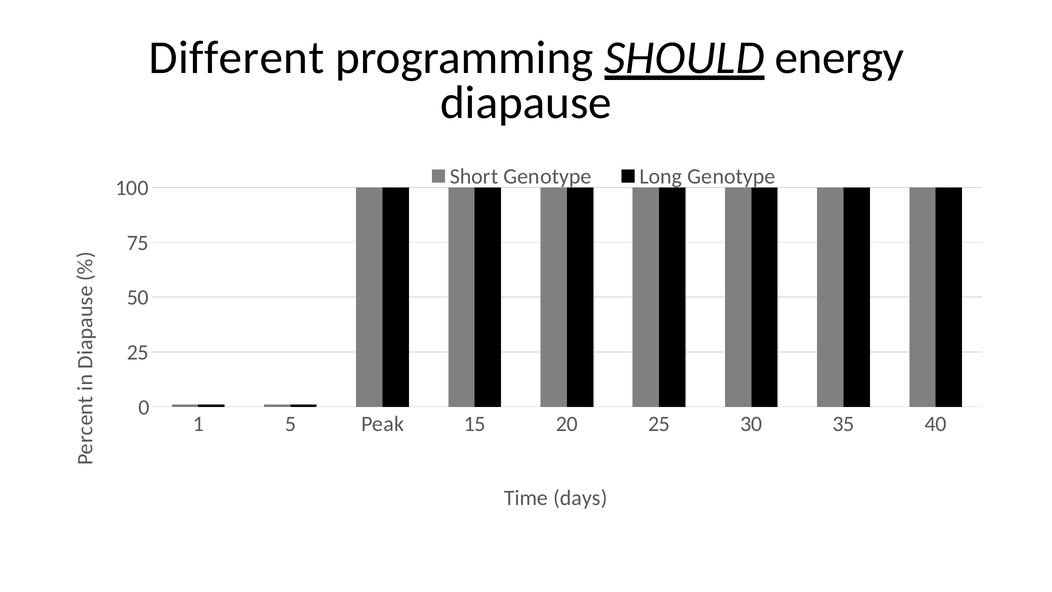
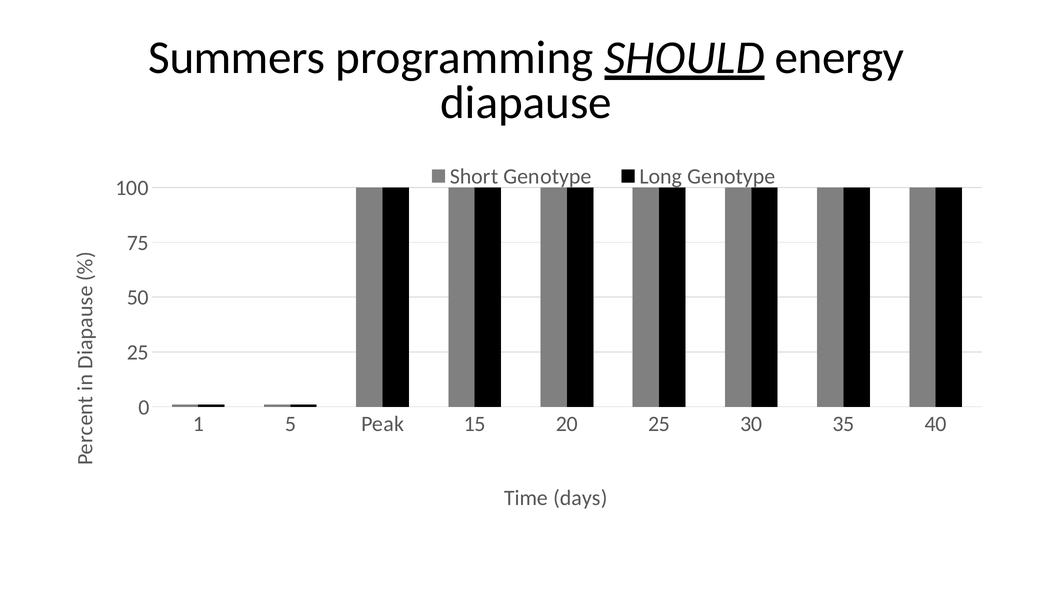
Different: Different -> Summers
